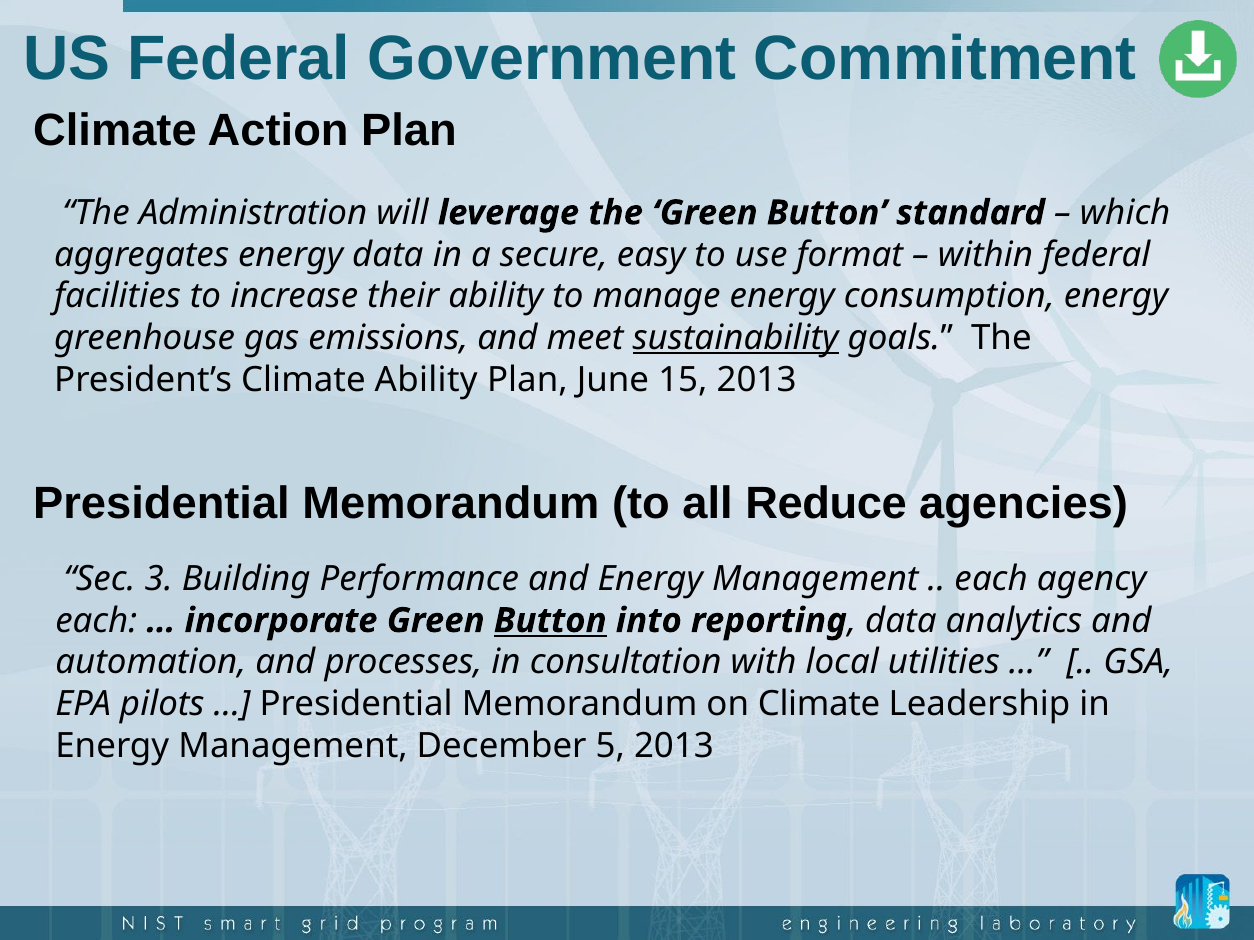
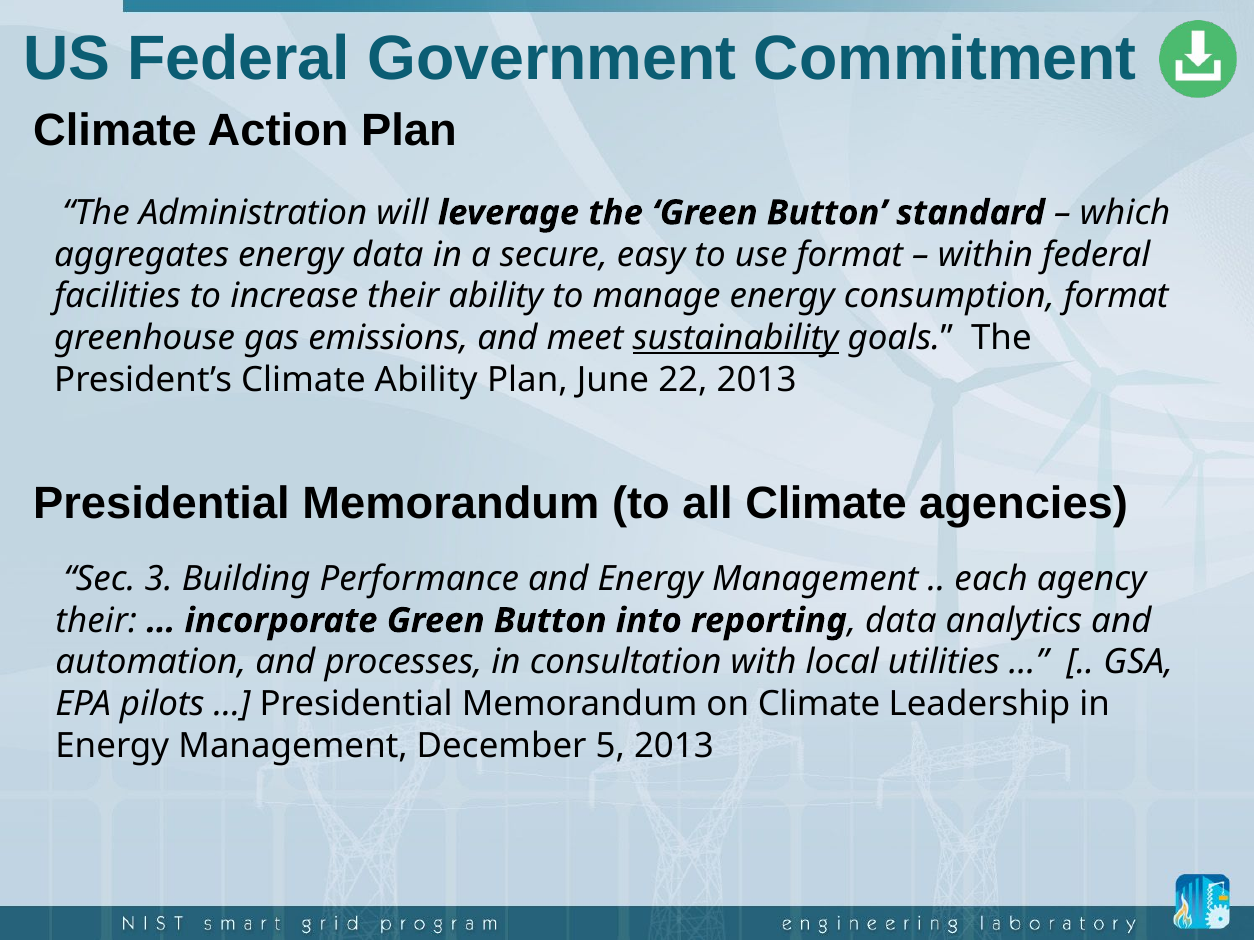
consumption energy: energy -> format
15: 15 -> 22
all Reduce: Reduce -> Climate
each at (96, 621): each -> their
Button at (550, 621) underline: present -> none
